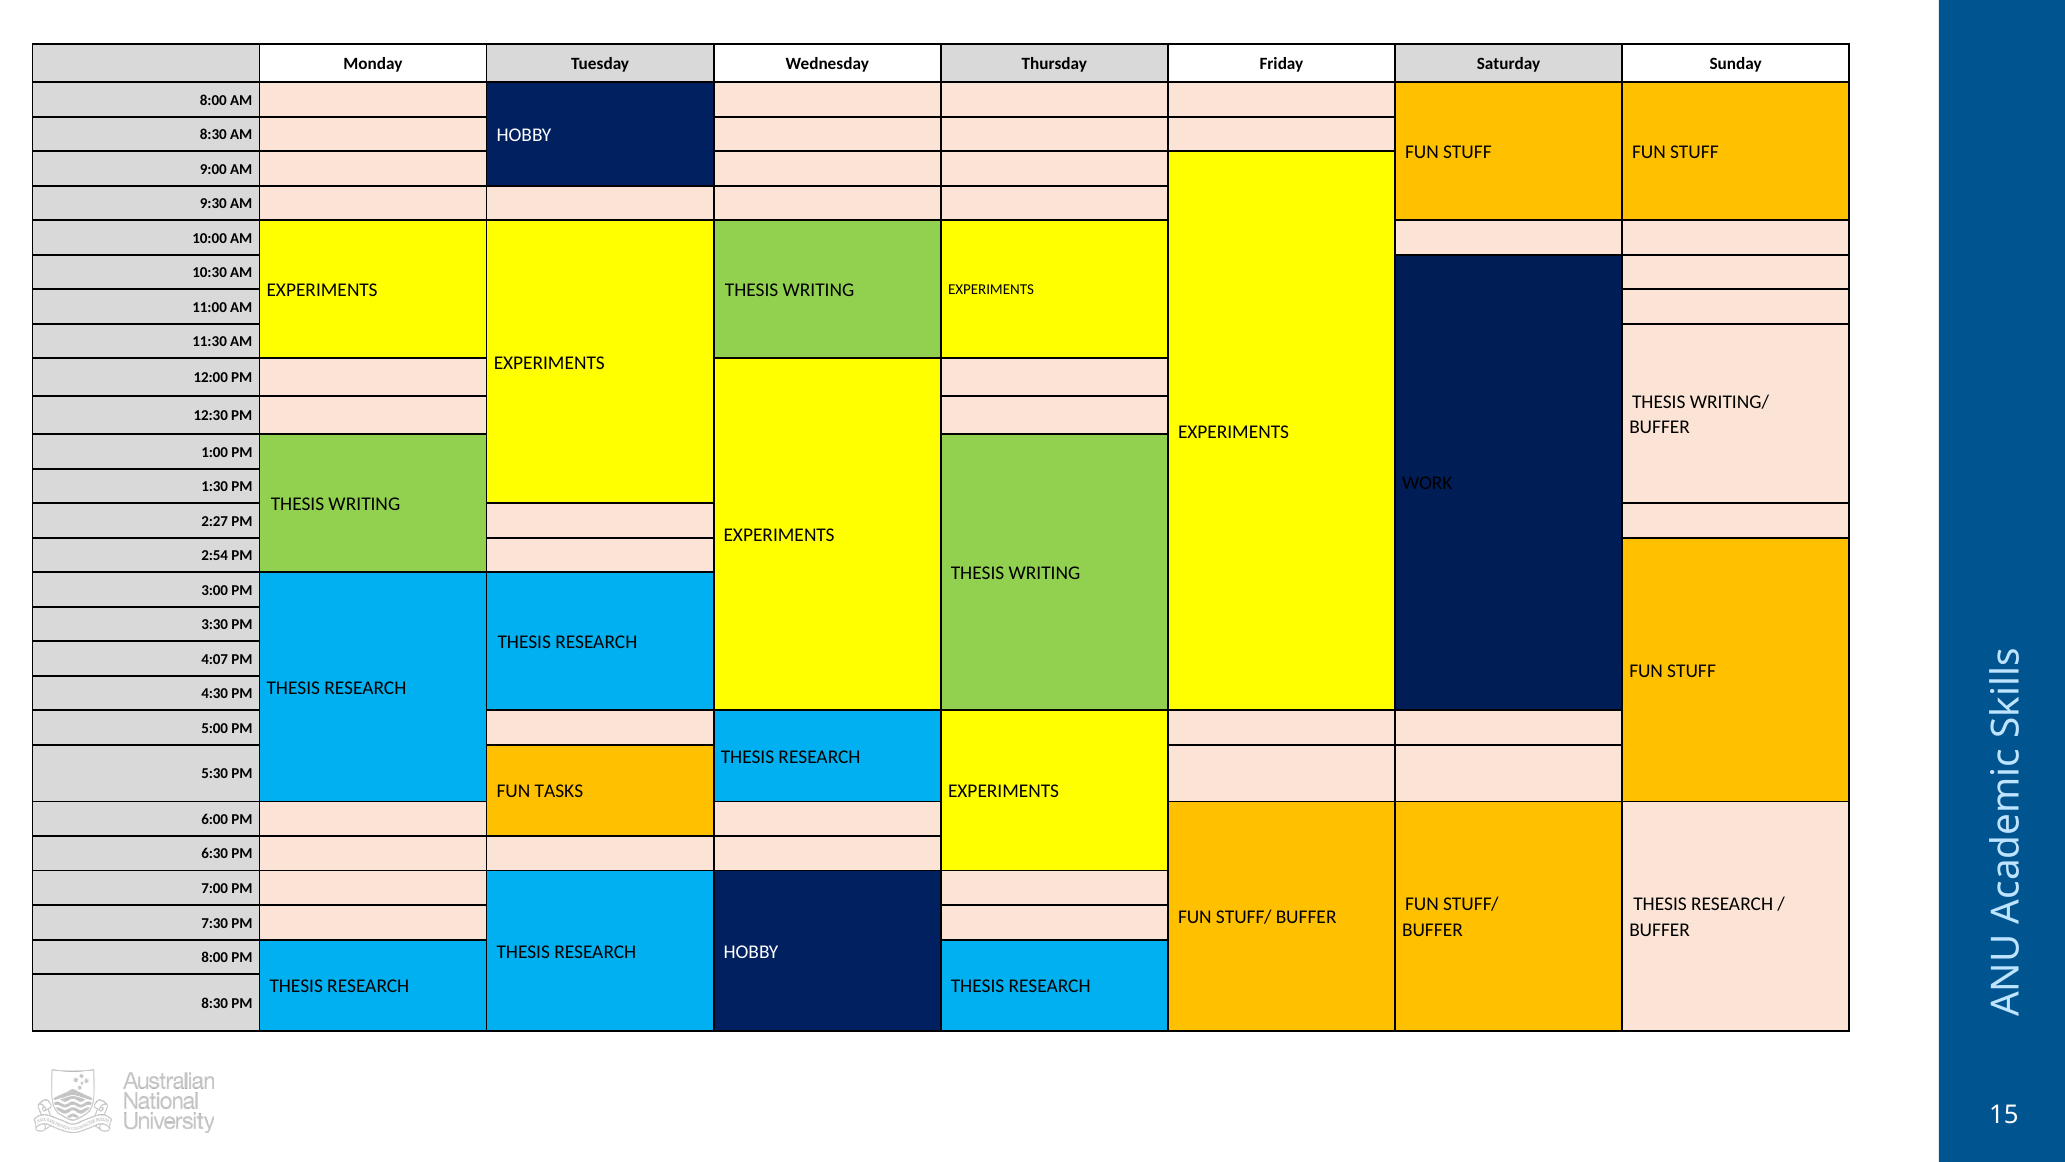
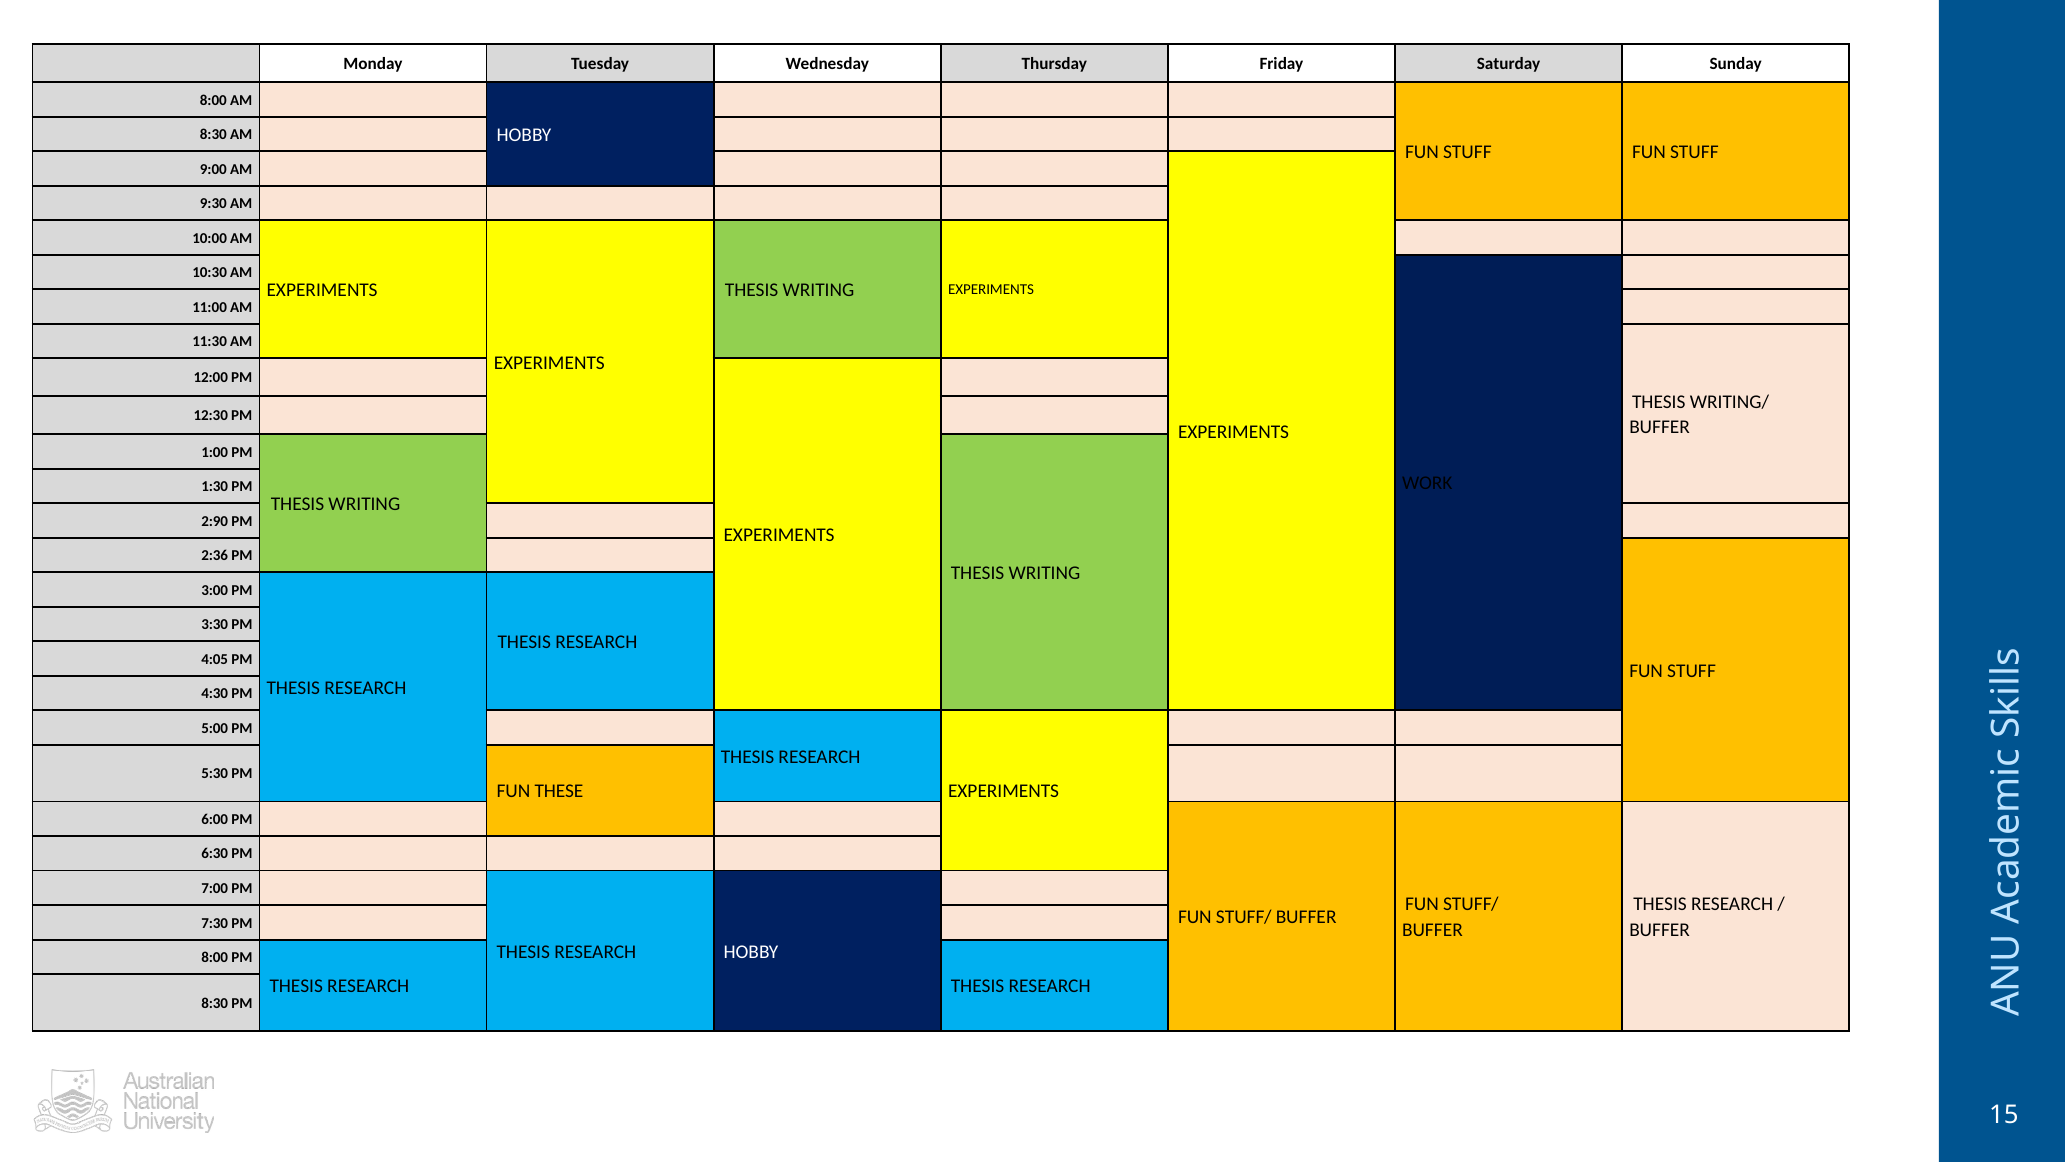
2:27: 2:27 -> 2:90
2:54: 2:54 -> 2:36
4:07: 4:07 -> 4:05
TASKS: TASKS -> THESE
